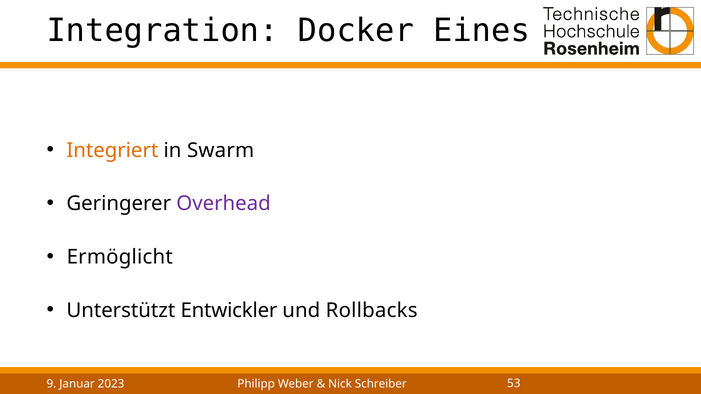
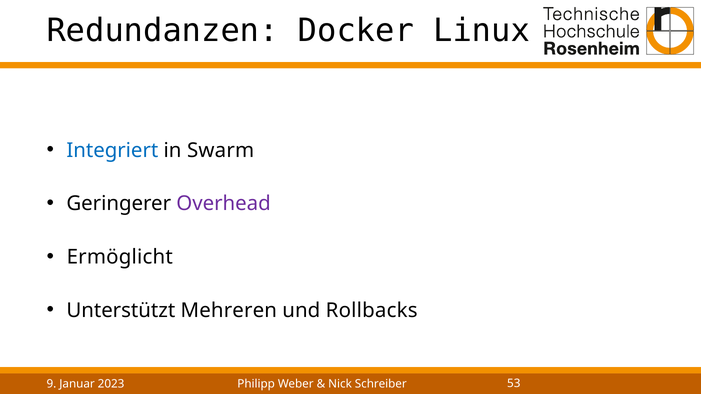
Integration: Integration -> Redundanzen
Eines: Eines -> Linux
Integriert colour: orange -> blue
Entwickler: Entwickler -> Mehreren
